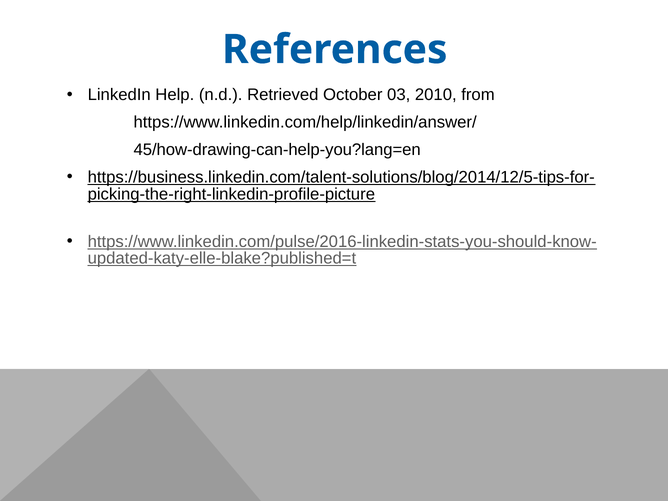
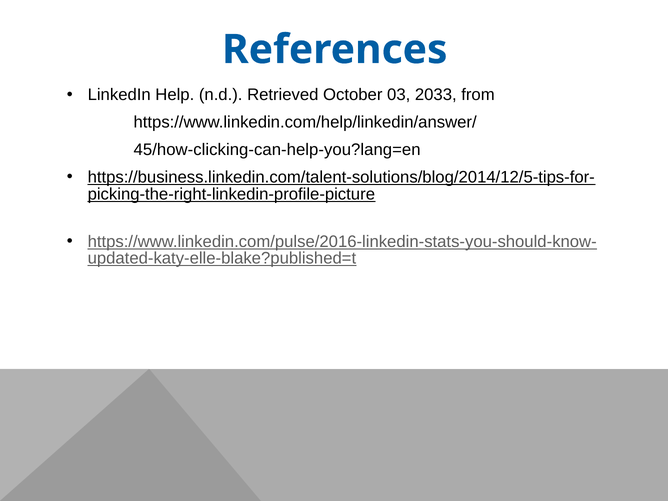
2010: 2010 -> 2033
45/how-drawing-can-help-you?lang=en: 45/how-drawing-can-help-you?lang=en -> 45/how-clicking-can-help-you?lang=en
